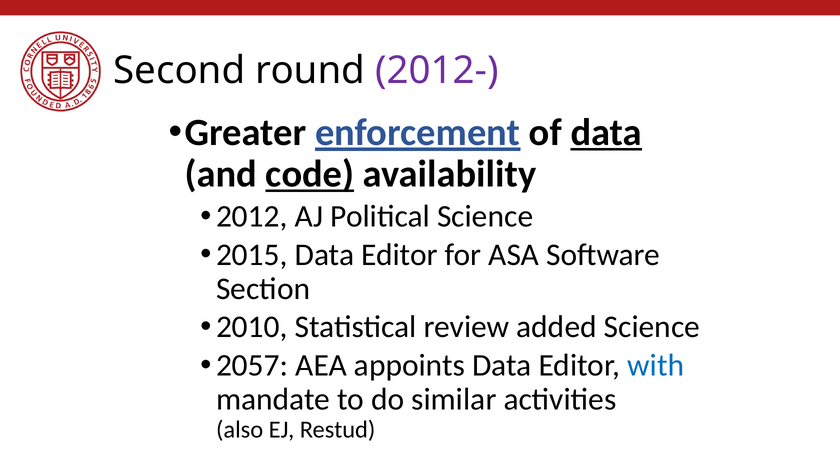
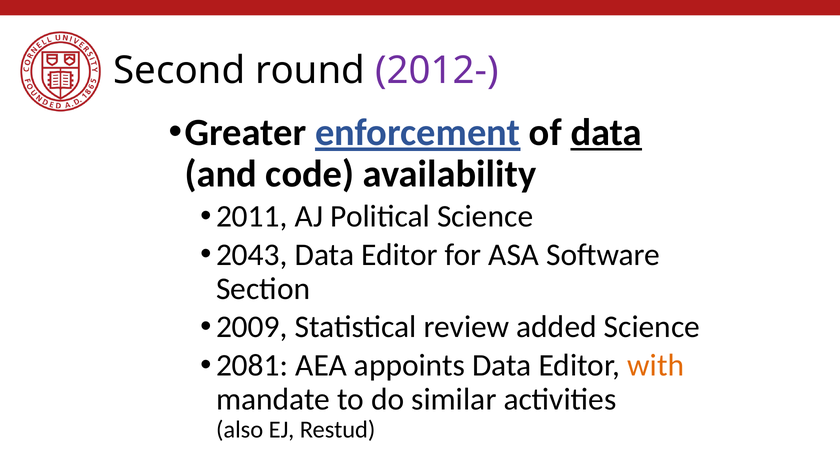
code underline: present -> none
2012: 2012 -> 2011
2015: 2015 -> 2043
2010: 2010 -> 2009
2057: 2057 -> 2081
with colour: blue -> orange
